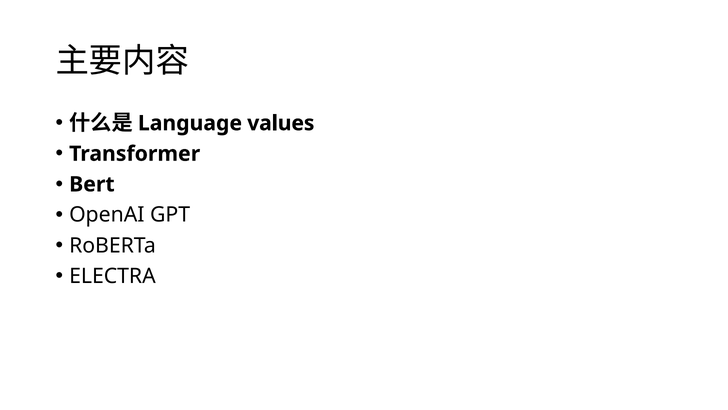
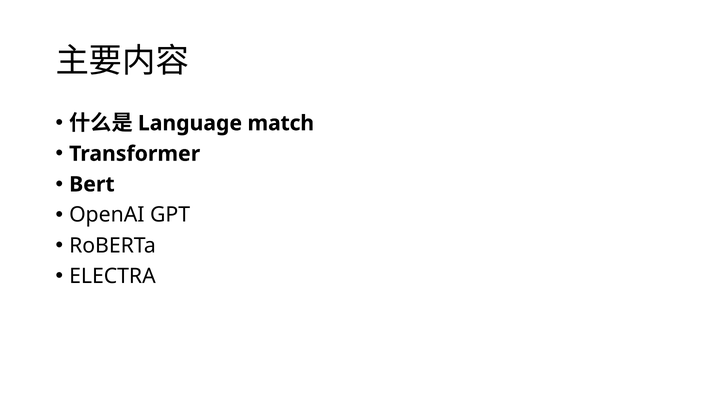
values: values -> match
